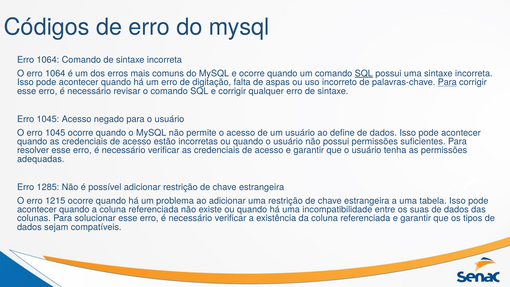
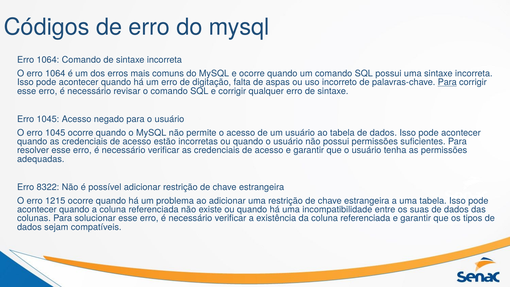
SQL at (364, 74) underline: present -> none
ao define: define -> tabela
1285: 1285 -> 8322
